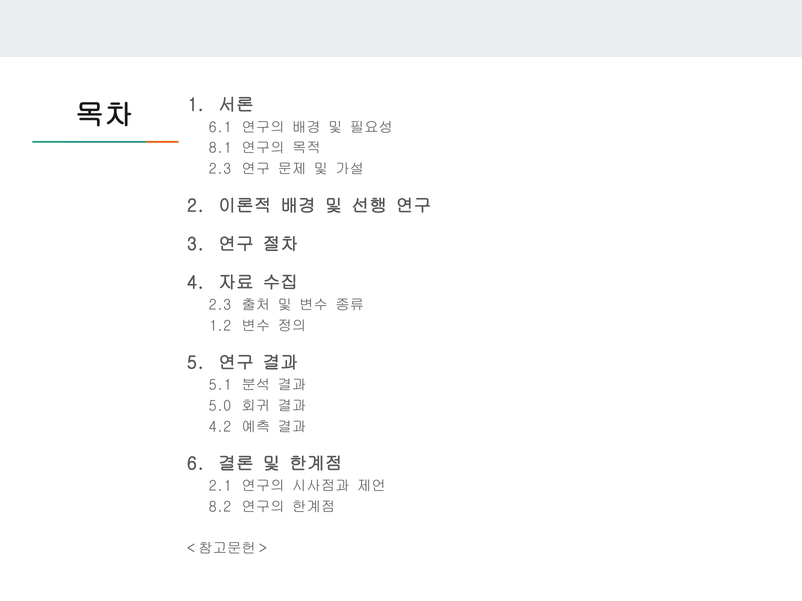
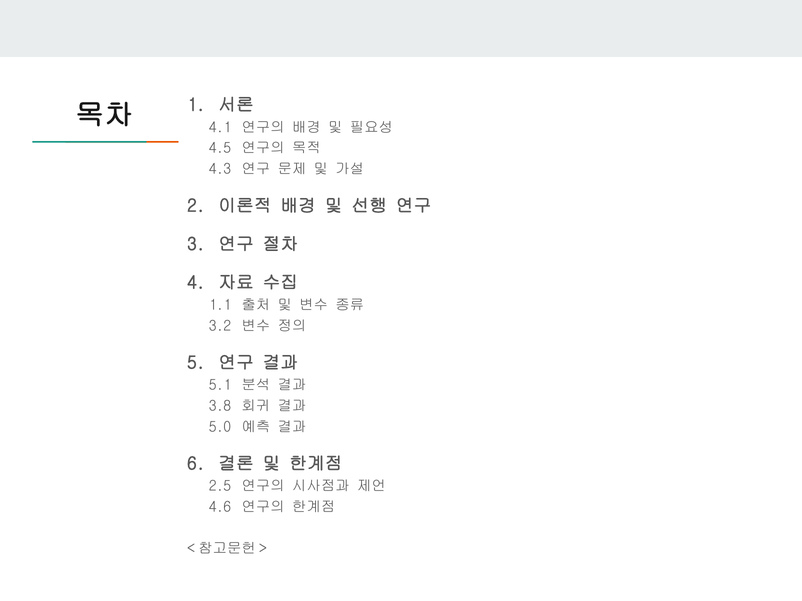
6.1: 6.1 -> 4.1
8.1: 8.1 -> 4.5
2.3 at (220, 169): 2.3 -> 4.3
2.3 at (220, 305): 2.3 -> 1.1
1.2: 1.2 -> 3.2
5.0: 5.0 -> 3.8
4.2: 4.2 -> 5.0
2.1: 2.1 -> 2.5
8.2: 8.2 -> 4.6
